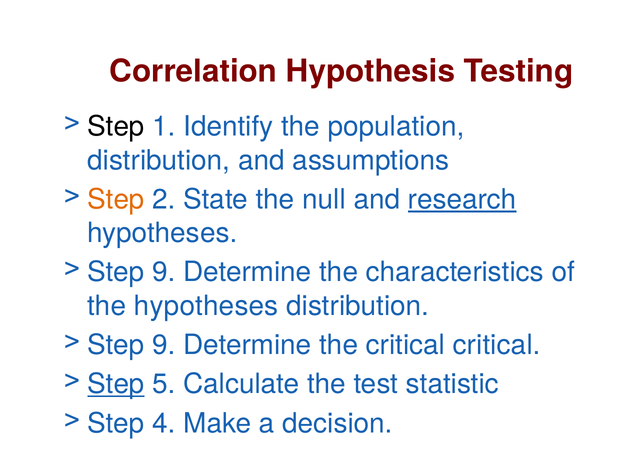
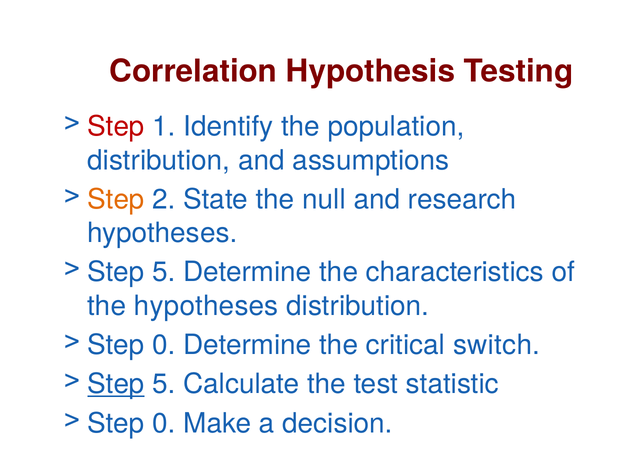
Step at (116, 127) colour: black -> red
research underline: present -> none
9 at (164, 272): 9 -> 5
9 at (164, 345): 9 -> 0
critical critical: critical -> switch
4 at (164, 423): 4 -> 0
